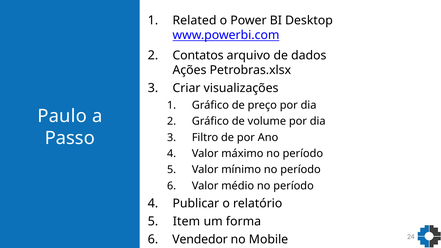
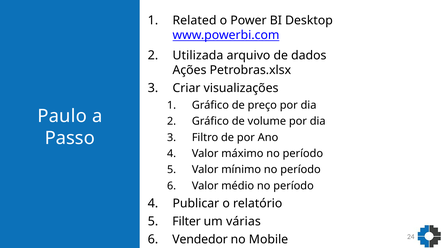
Contatos: Contatos -> Utilizada
Item: Item -> Filter
forma: forma -> várias
